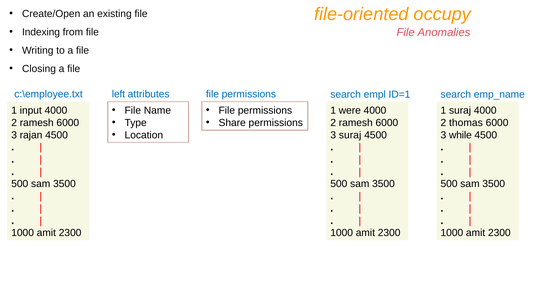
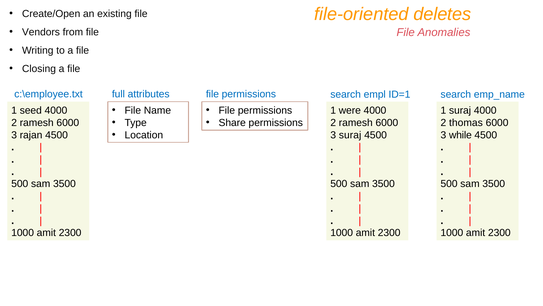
occupy: occupy -> deletes
Indexing: Indexing -> Vendors
left: left -> full
input: input -> seed
